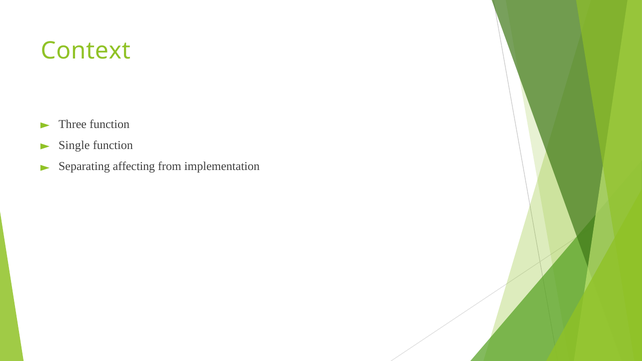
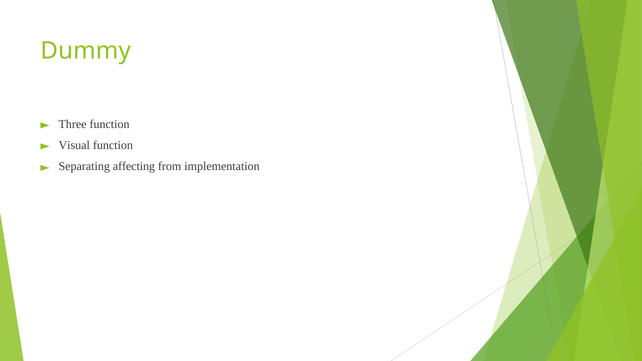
Context: Context -> Dummy
Single: Single -> Visual
